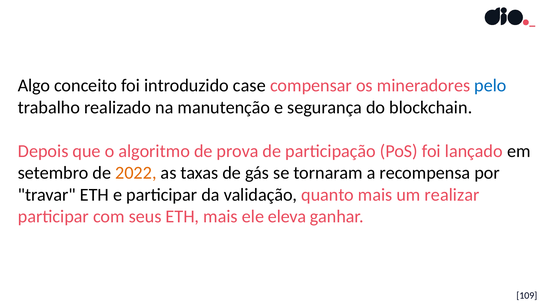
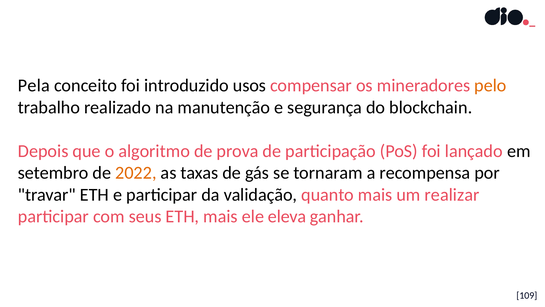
Algo: Algo -> Pela
case: case -> usos
pelo colour: blue -> orange
